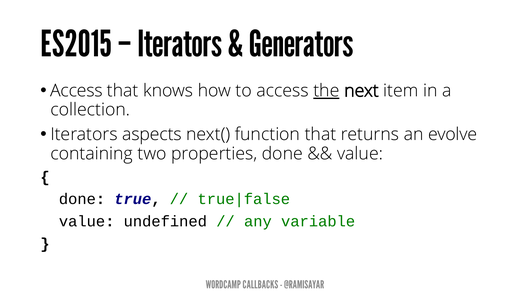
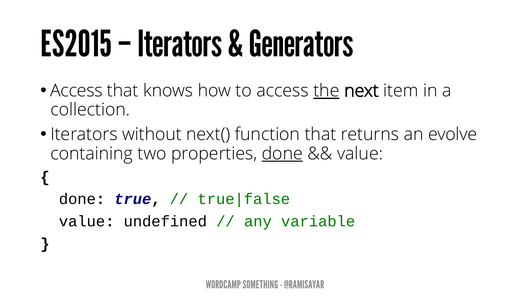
aspects: aspects -> without
done at (282, 154) underline: none -> present
CALLBACKS: CALLBACKS -> SOMETHING
